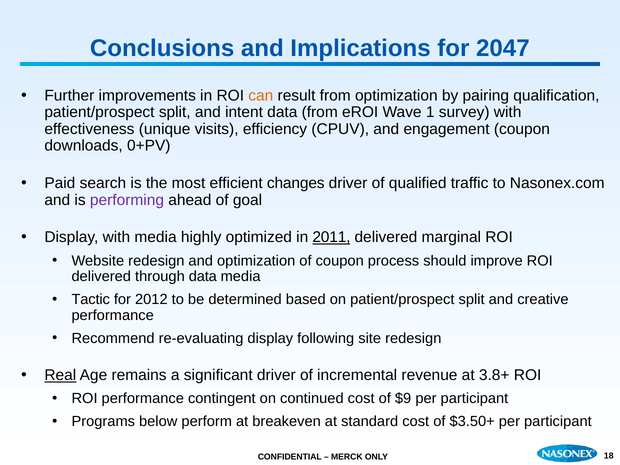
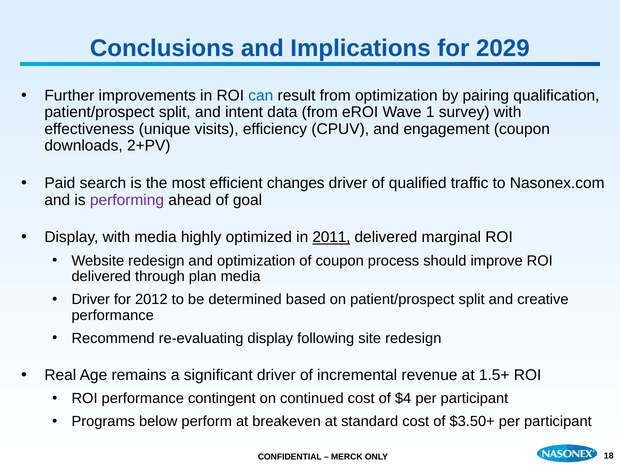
2047: 2047 -> 2029
can colour: orange -> blue
0+PV: 0+PV -> 2+PV
through data: data -> plan
Tactic at (91, 299): Tactic -> Driver
Real underline: present -> none
3.8+: 3.8+ -> 1.5+
$9: $9 -> $4
